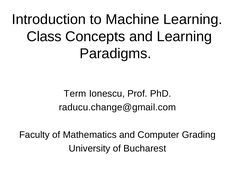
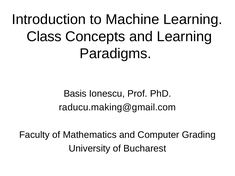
Term: Term -> Basis
raducu.change@gmail.com: raducu.change@gmail.com -> raducu.making@gmail.com
